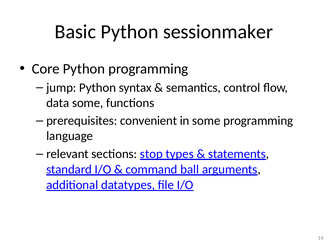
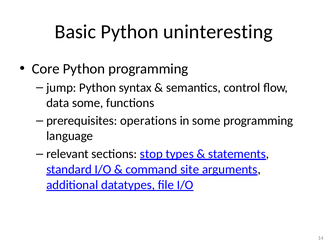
sessionmaker: sessionmaker -> uninteresting
convenient: convenient -> operations
ball: ball -> site
